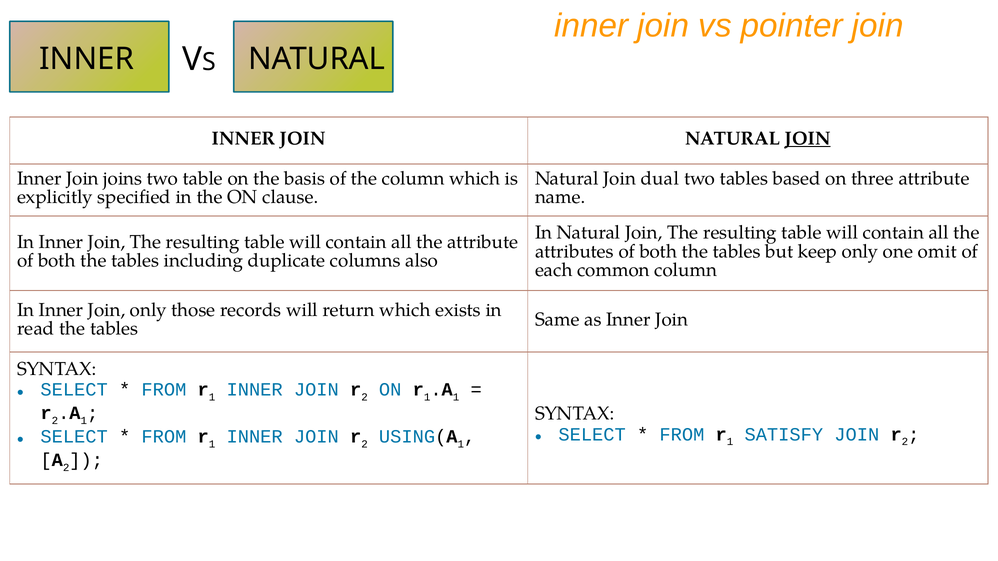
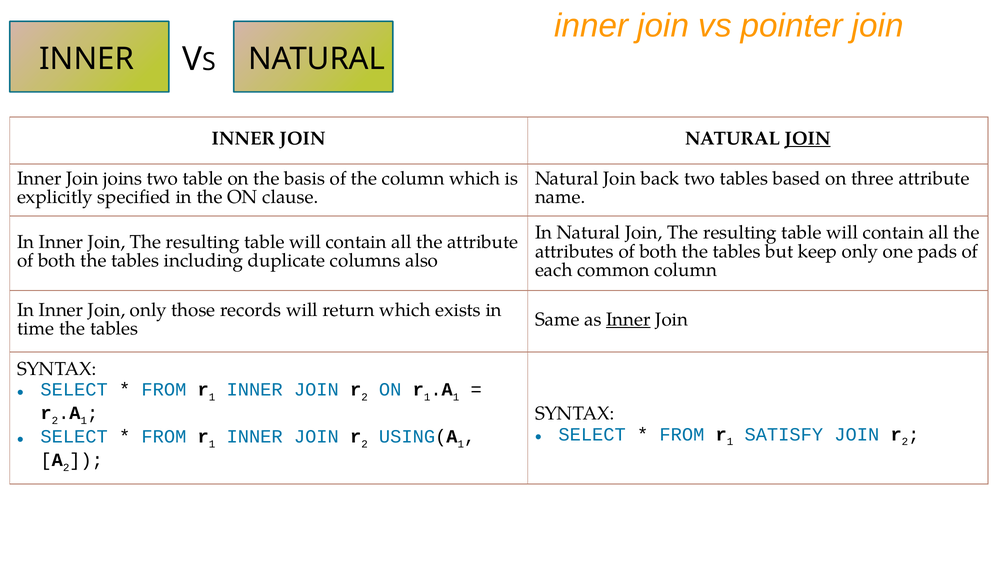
dual: dual -> back
omit: omit -> pads
Inner at (628, 320) underline: none -> present
read: read -> time
